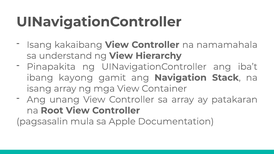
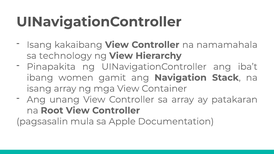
understand: understand -> technology
kayong: kayong -> women
